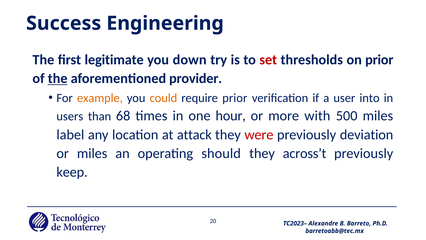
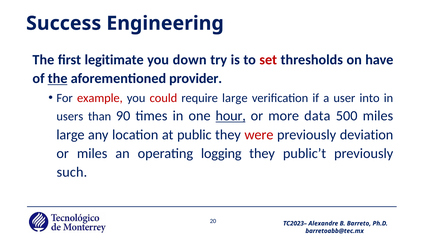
on prior: prior -> have
example colour: orange -> red
could colour: orange -> red
require prior: prior -> large
68: 68 -> 90
hour underline: none -> present
with: with -> data
label at (70, 135): label -> large
attack: attack -> public
should: should -> logging
across’t: across’t -> public’t
keep: keep -> such
